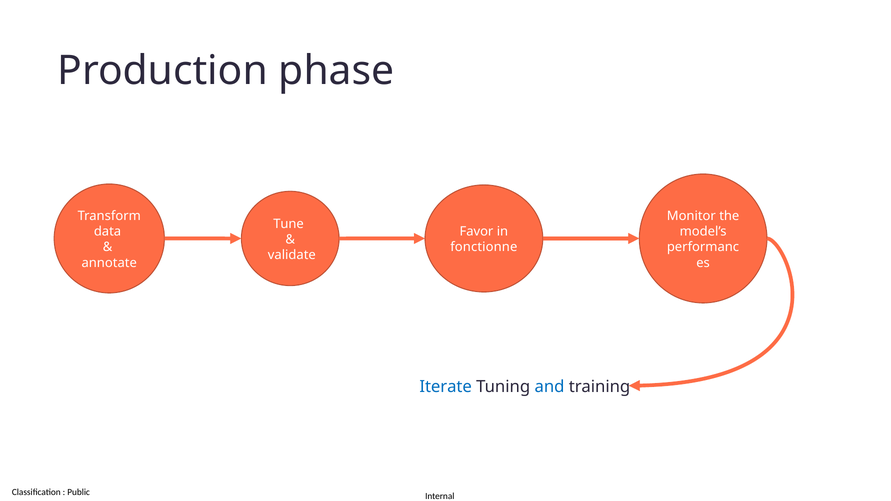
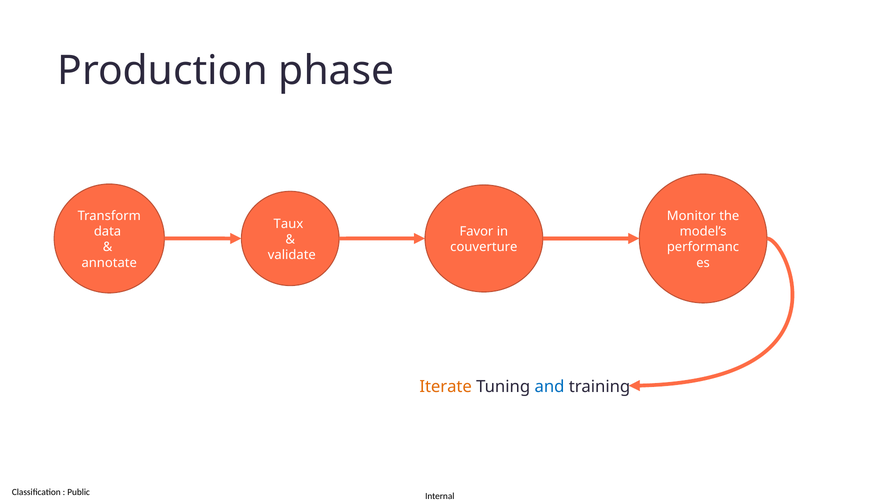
Tune: Tune -> Taux
fonctionne: fonctionne -> couverture
Iterate colour: blue -> orange
